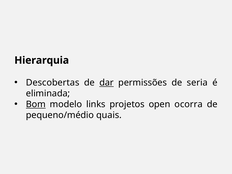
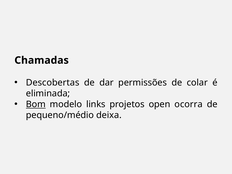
Hierarquia: Hierarquia -> Chamadas
dar underline: present -> none
seria: seria -> colar
quais: quais -> deixa
